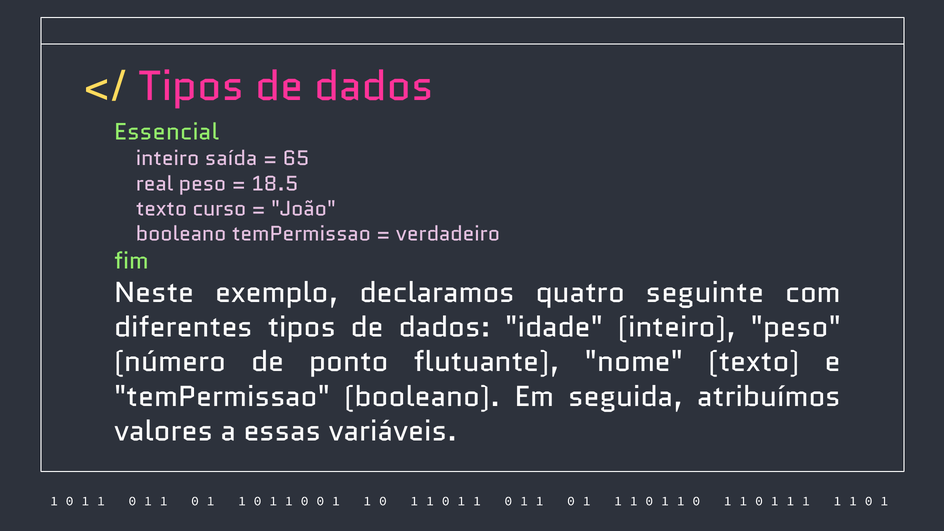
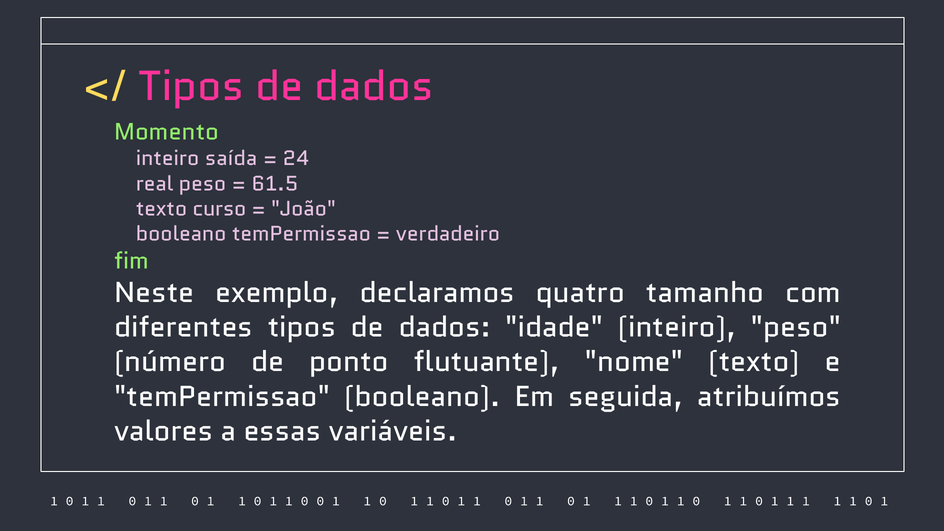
Essencial: Essencial -> Momento
65: 65 -> 24
18.5: 18.5 -> 61.5
seguinte: seguinte -> tamanho
